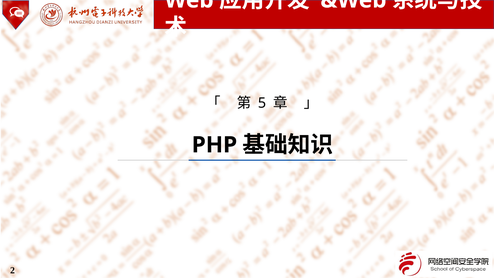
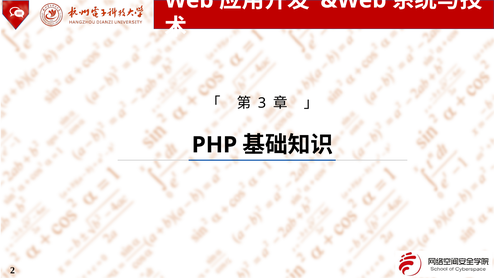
5: 5 -> 3
